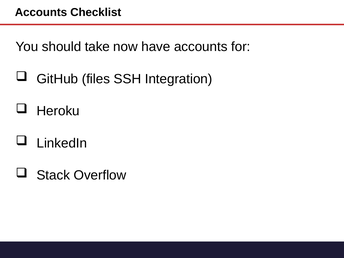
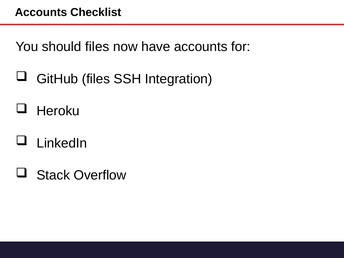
should take: take -> files
